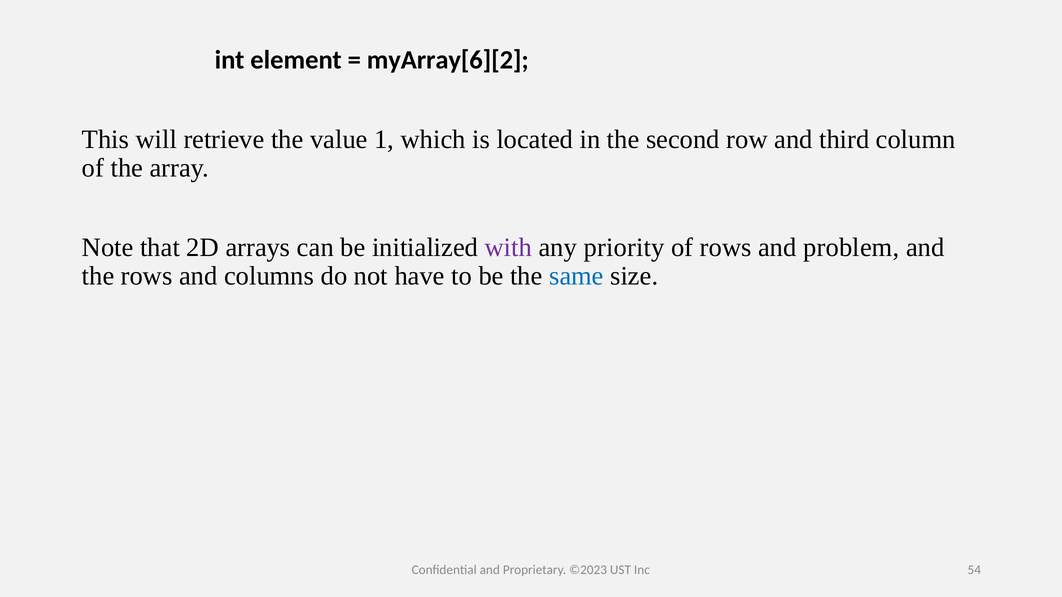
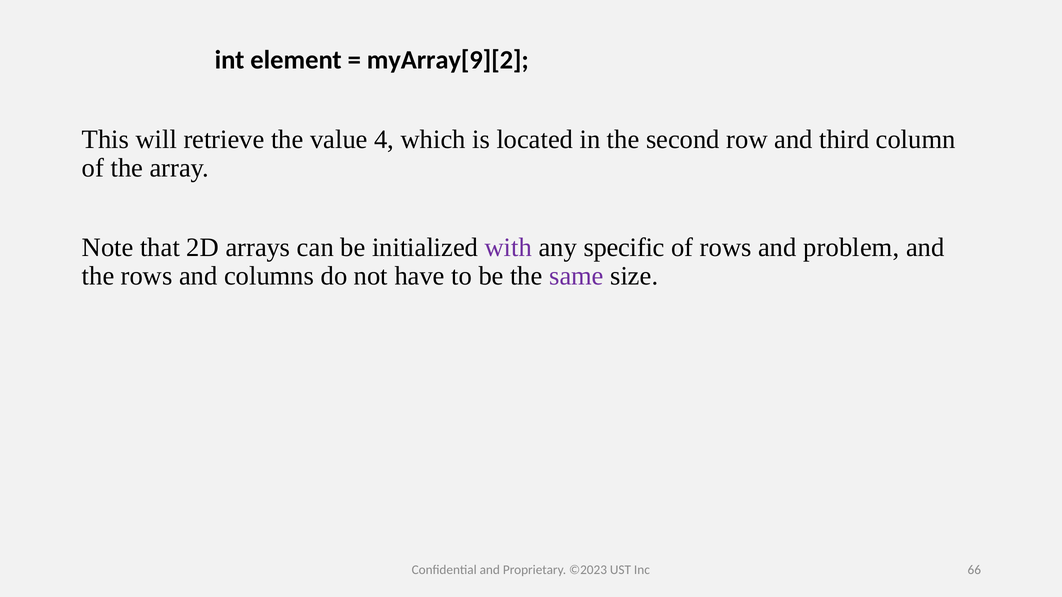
myArray[6][2: myArray[6][2 -> myArray[9][2
1: 1 -> 4
priority: priority -> specific
same colour: blue -> purple
54: 54 -> 66
